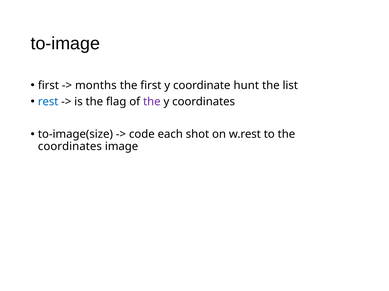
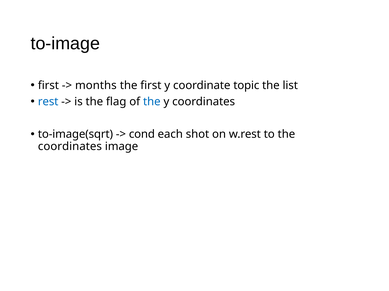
hunt: hunt -> topic
the at (152, 102) colour: purple -> blue
to-image(size: to-image(size -> to-image(sqrt
code: code -> cond
